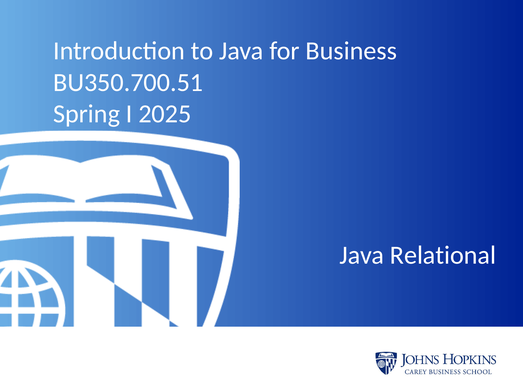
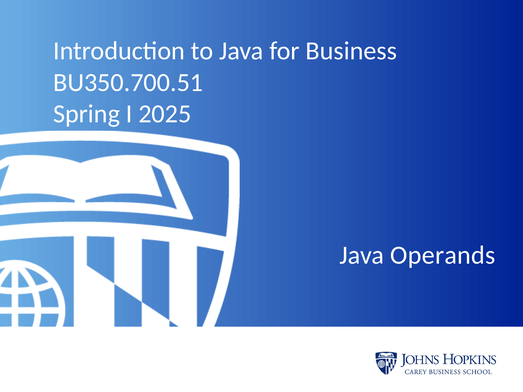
Relational: Relational -> Operands
